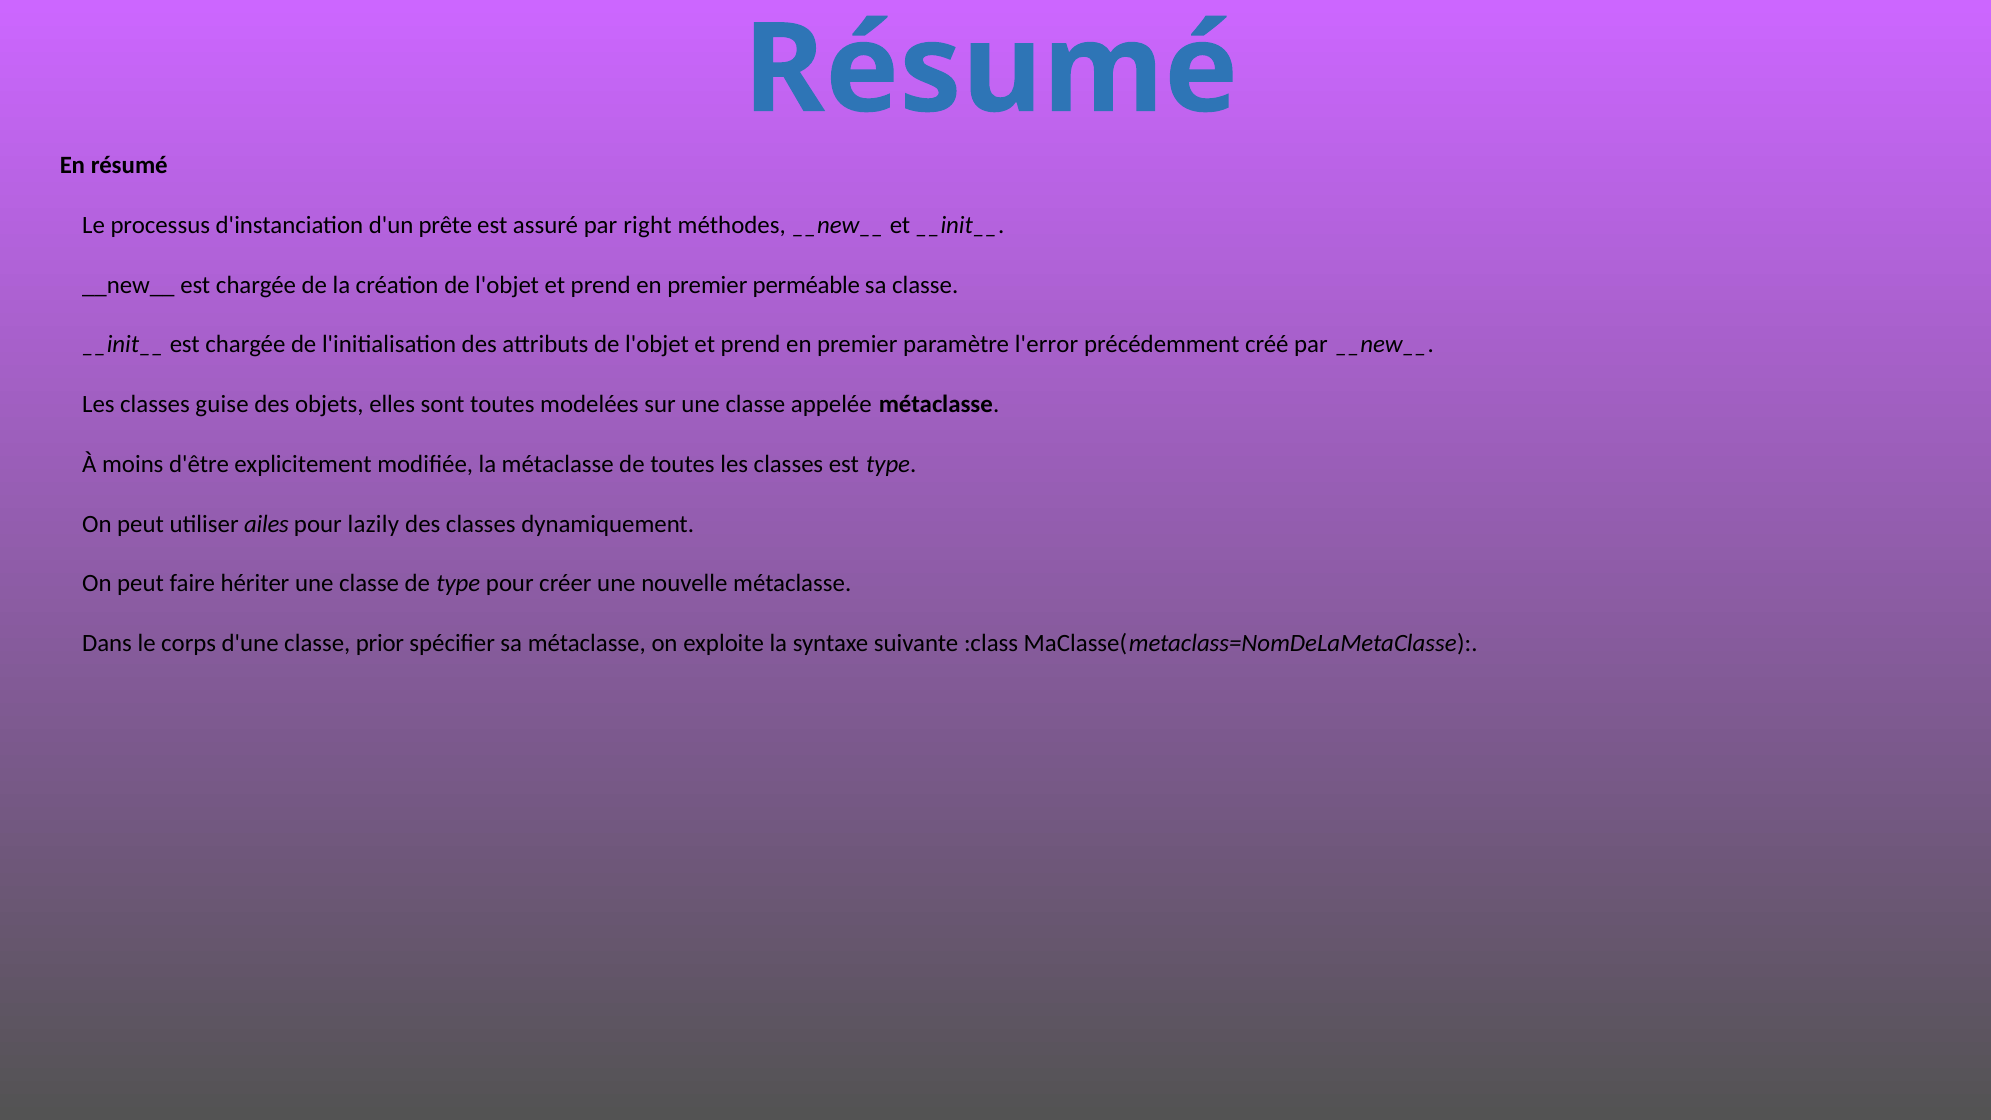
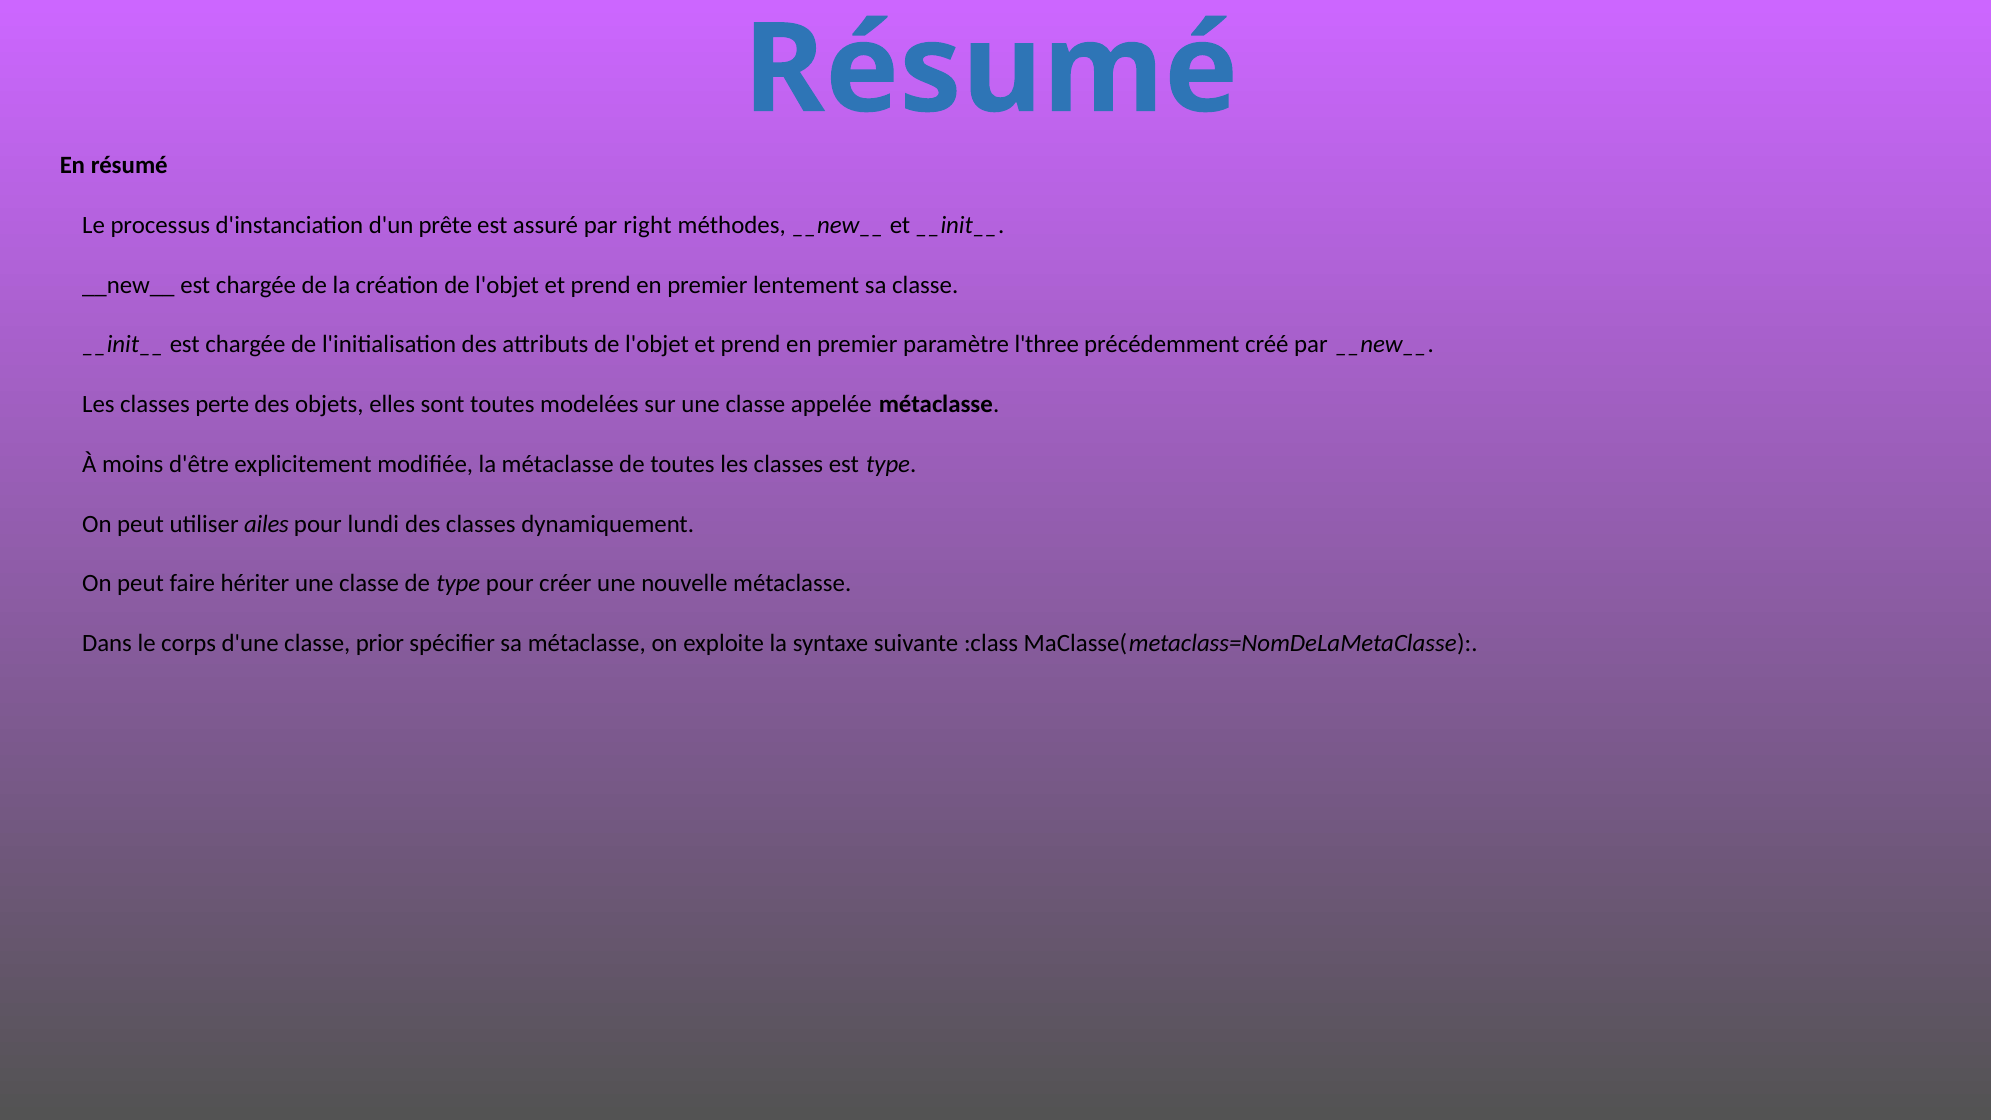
perméable: perméable -> lentement
l'error: l'error -> l'three
guise: guise -> perte
lazily: lazily -> lundi
